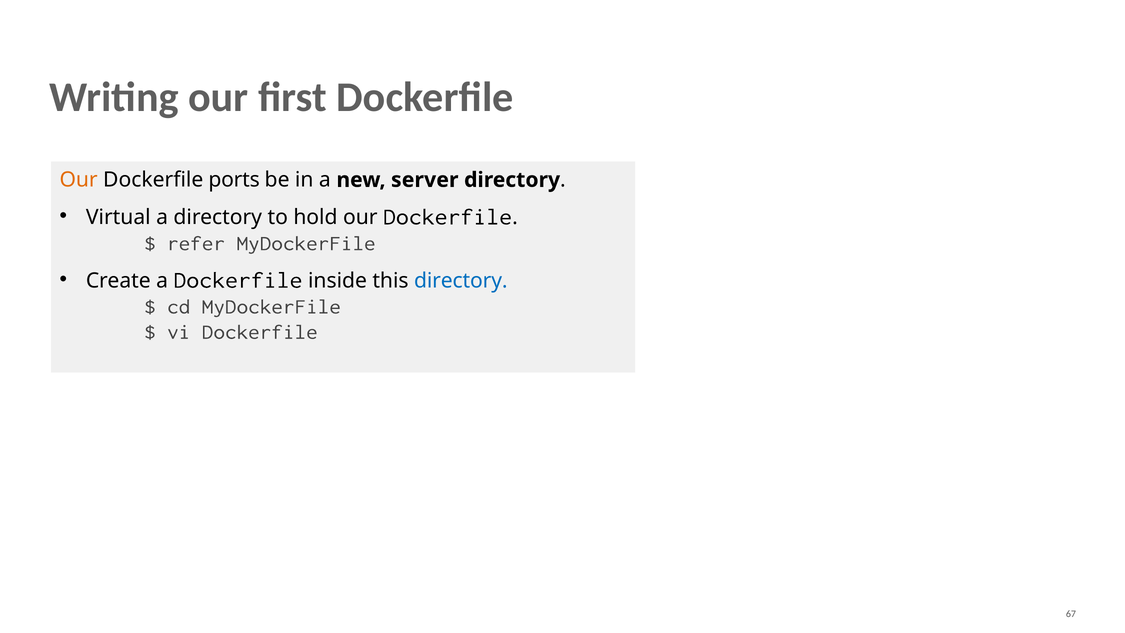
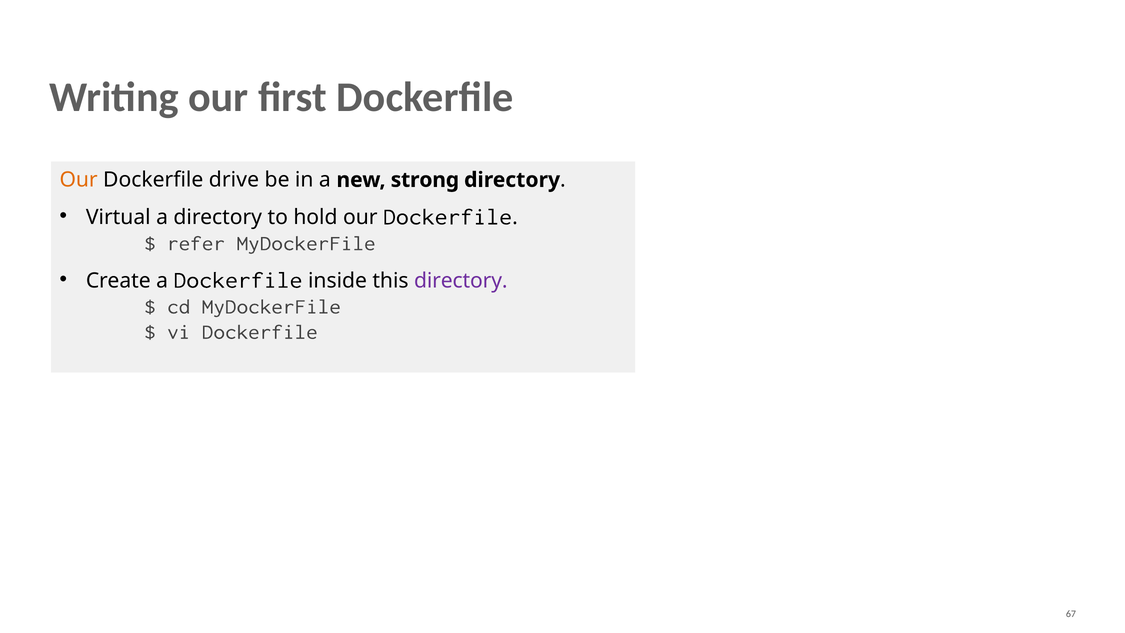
ports: ports -> drive
server: server -> strong
directory at (461, 281) colour: blue -> purple
